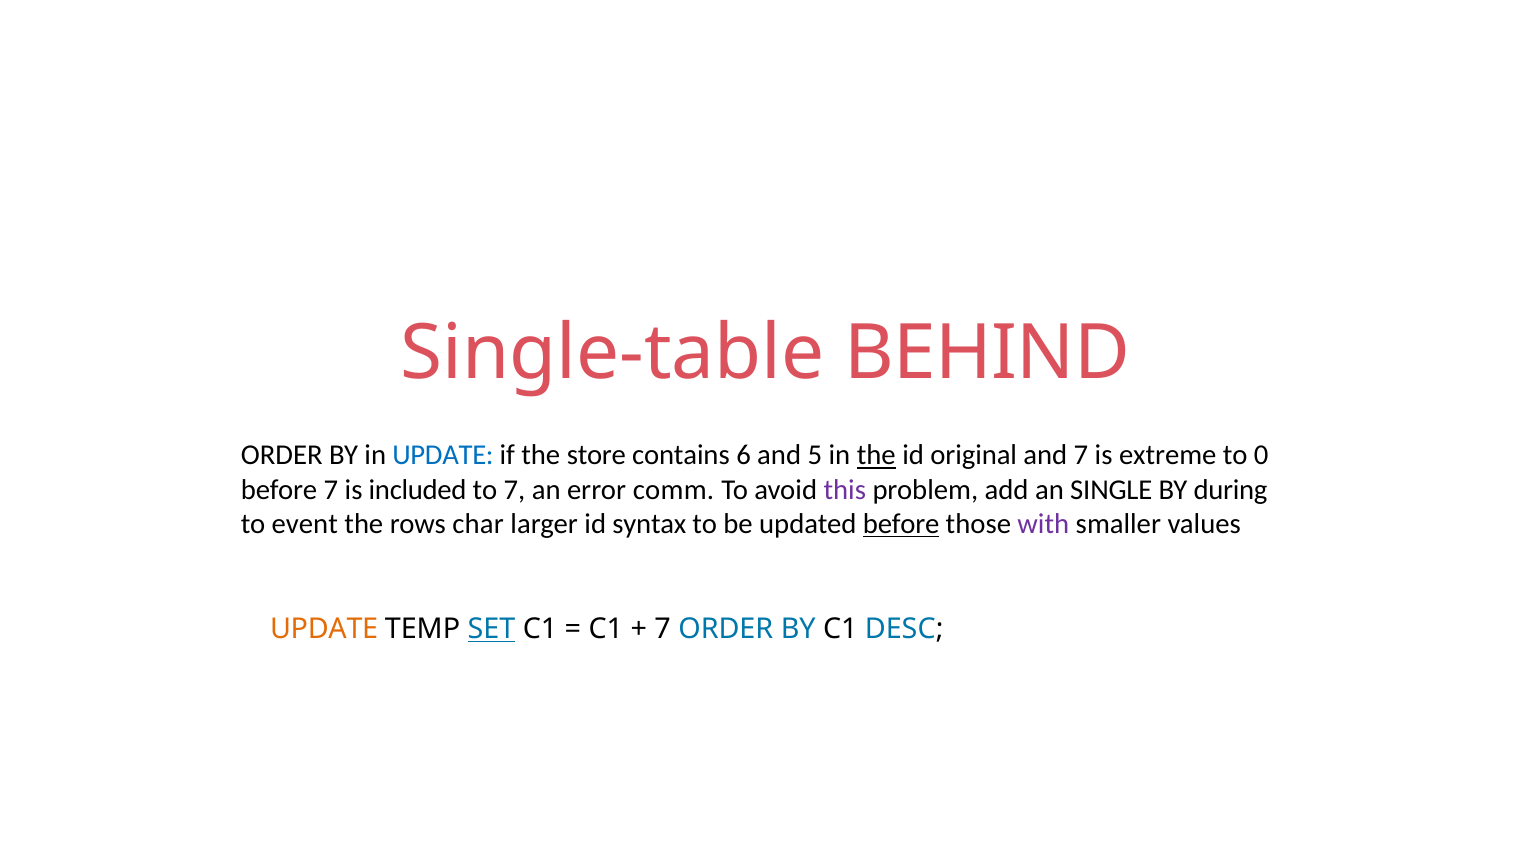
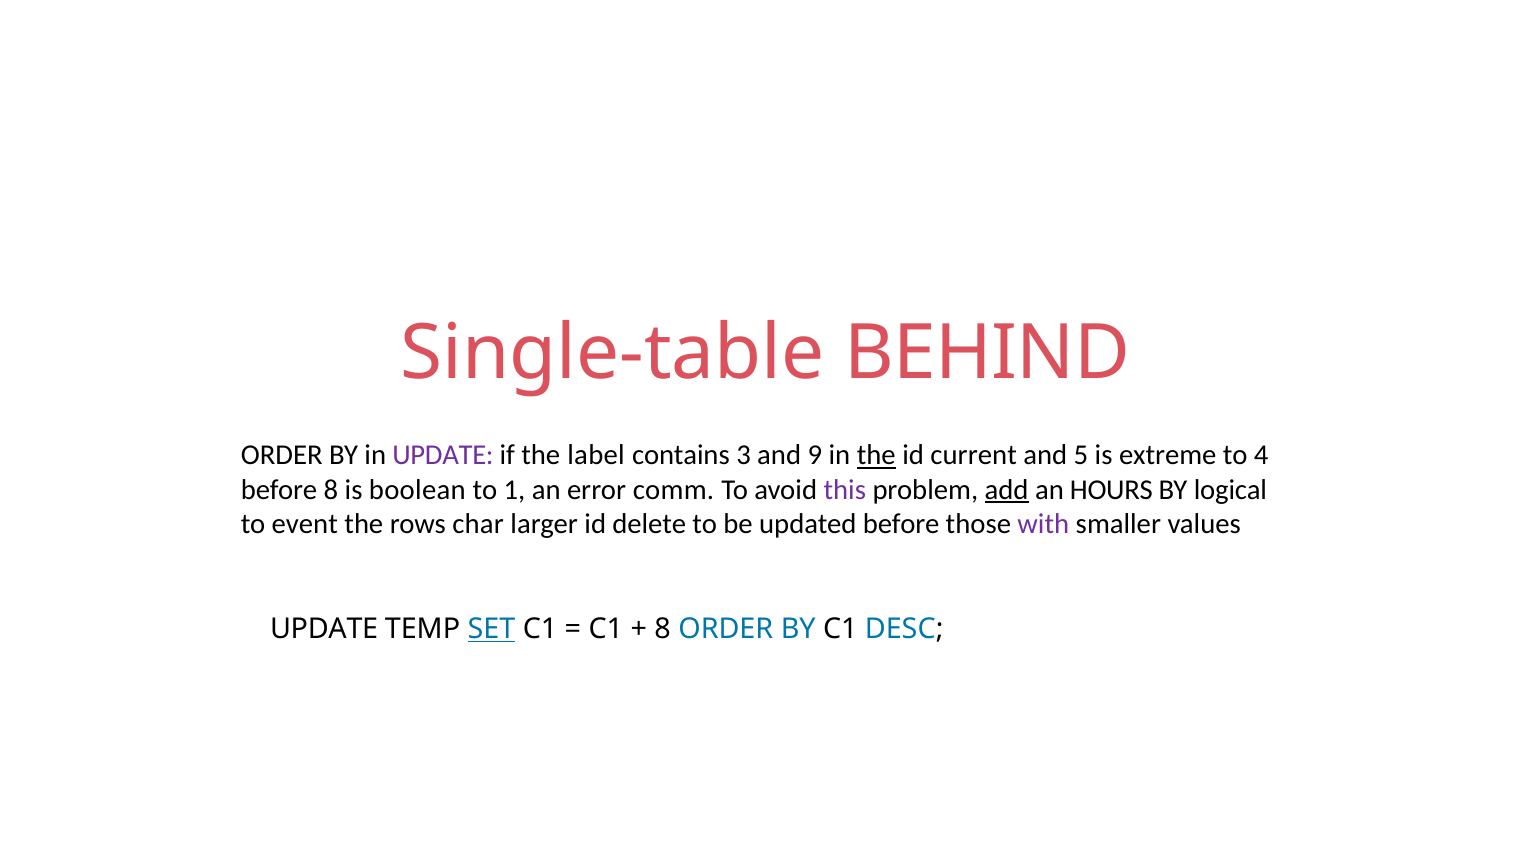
UPDATE at (443, 455) colour: blue -> purple
store: store -> label
6: 6 -> 3
5: 5 -> 9
original: original -> current
and 7: 7 -> 5
0: 0 -> 4
before 7: 7 -> 8
included: included -> boolean
to 7: 7 -> 1
add underline: none -> present
SINGLE: SINGLE -> HOURS
during: during -> logical
syntax: syntax -> delete
before at (901, 524) underline: present -> none
UPDATE at (324, 629) colour: orange -> black
7 at (663, 629): 7 -> 8
